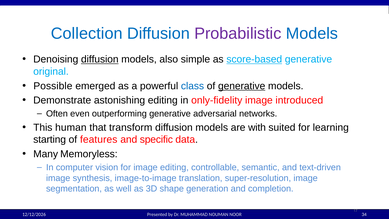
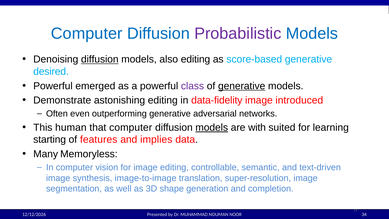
Collection at (87, 34): Collection -> Computer
also simple: simple -> editing
score-based underline: present -> none
original: original -> desired
Possible at (53, 86): Possible -> Powerful
class colour: blue -> purple
only-fidelity: only-fidelity -> data-fidelity
that transform: transform -> computer
models at (212, 127) underline: none -> present
specific: specific -> implies
